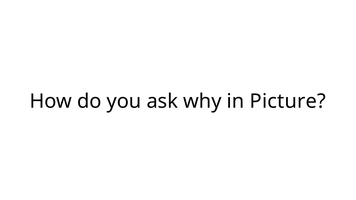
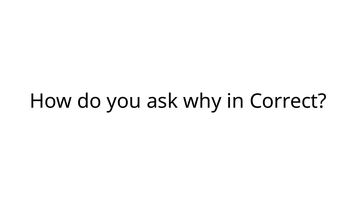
Picture: Picture -> Correct
